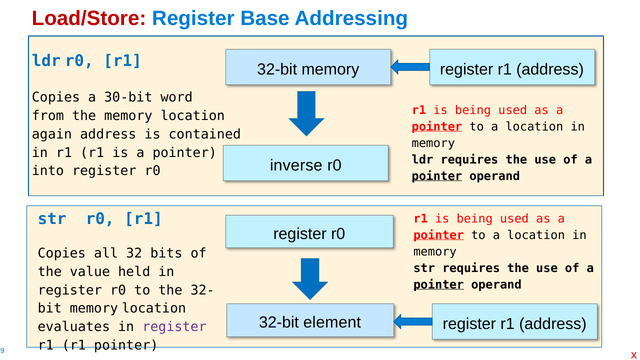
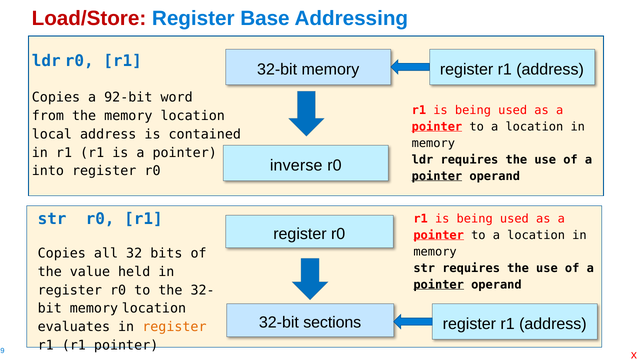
30-bit: 30-bit -> 92-bit
again: again -> local
element: element -> sections
register at (174, 327) colour: purple -> orange
